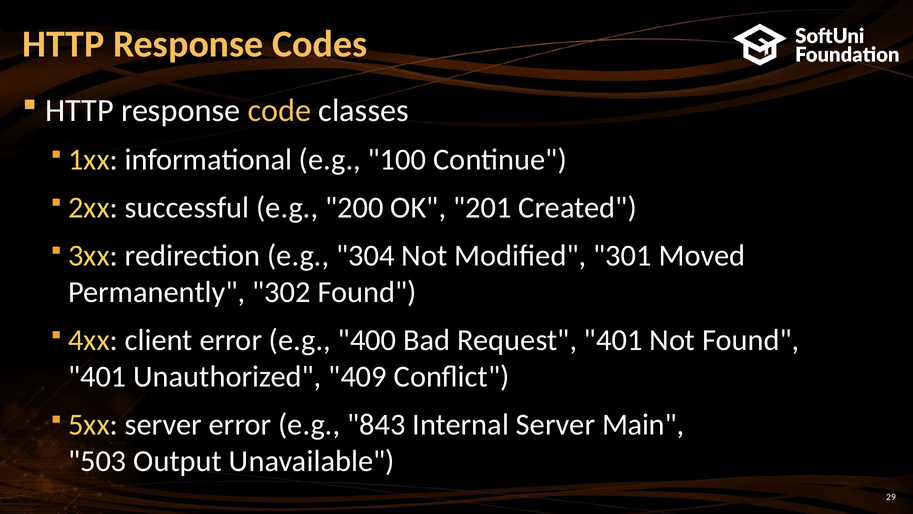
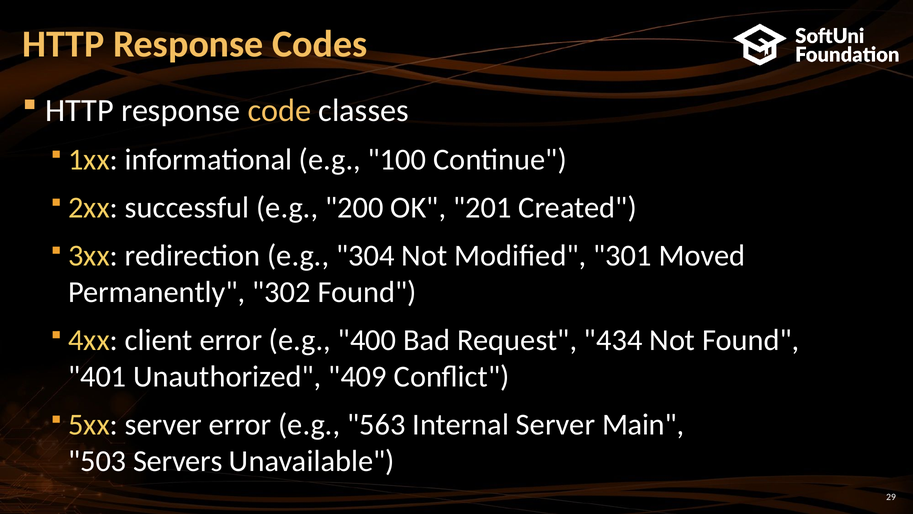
Request 401: 401 -> 434
843: 843 -> 563
Output: Output -> Servers
